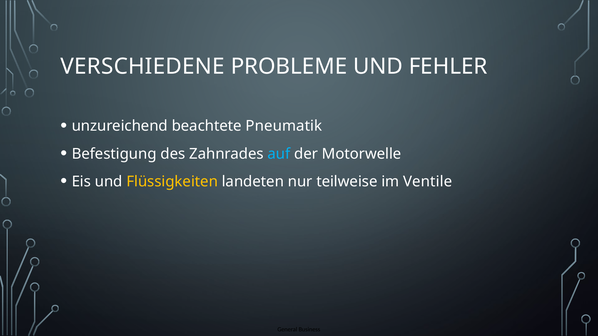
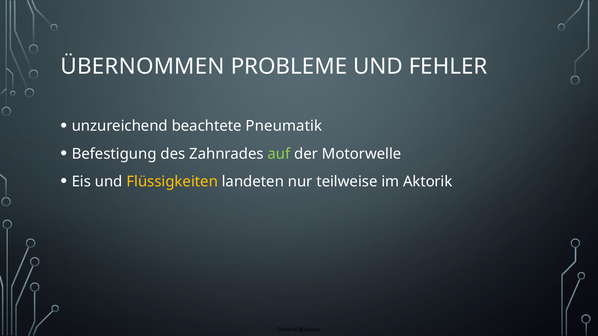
VERSCHIEDENE: VERSCHIEDENE -> ÜBERNOMMEN
auf colour: light blue -> light green
Ventile: Ventile -> Aktorik
